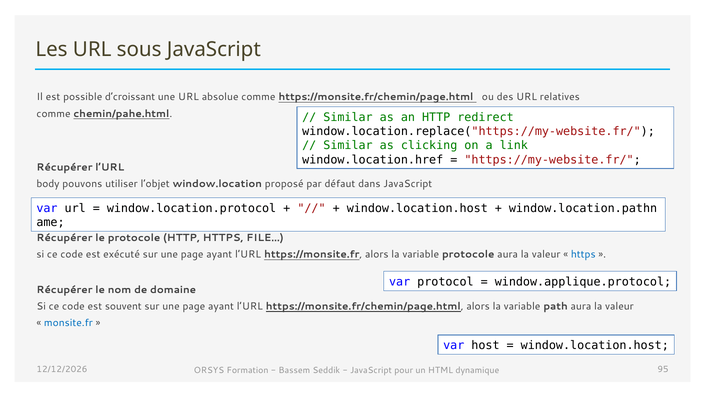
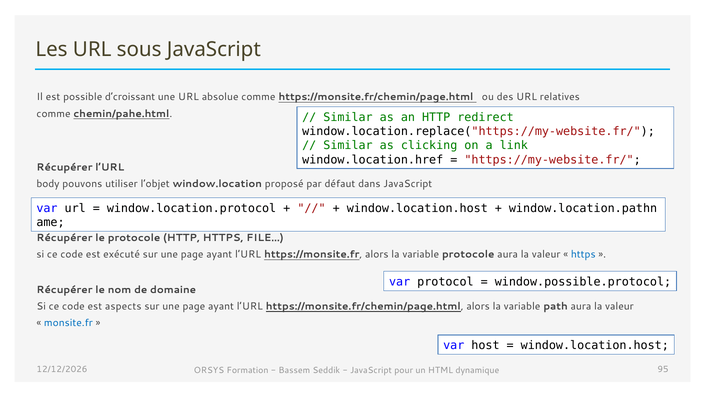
window.applique.protocol: window.applique.protocol -> window.possible.protocol
souvent: souvent -> aspects
